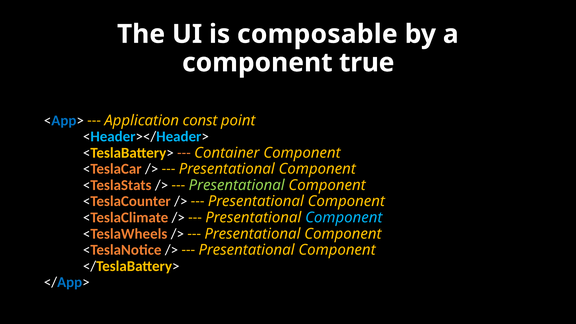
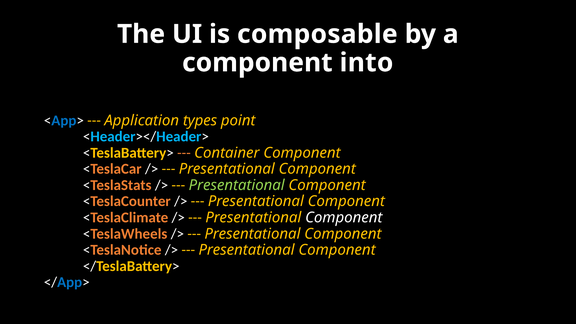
true: true -> into
const: const -> types
Component at (344, 218) colour: light blue -> white
